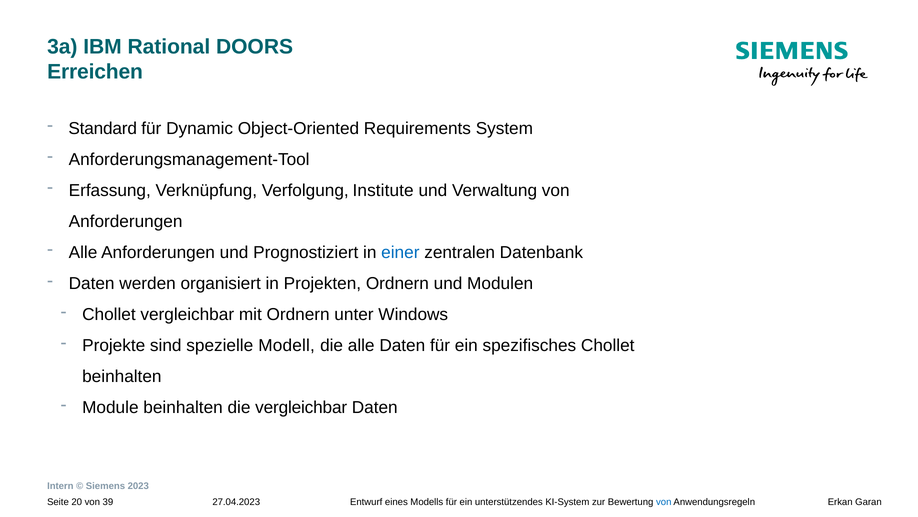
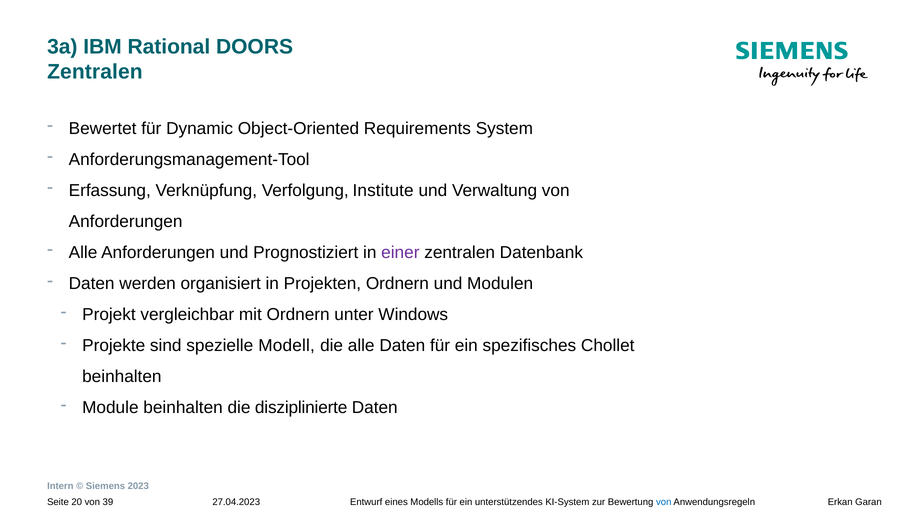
Erreichen at (95, 72): Erreichen -> Zentralen
Standard: Standard -> Bewertet
einer colour: blue -> purple
Chollet at (109, 314): Chollet -> Projekt
die vergleichbar: vergleichbar -> disziplinierte
